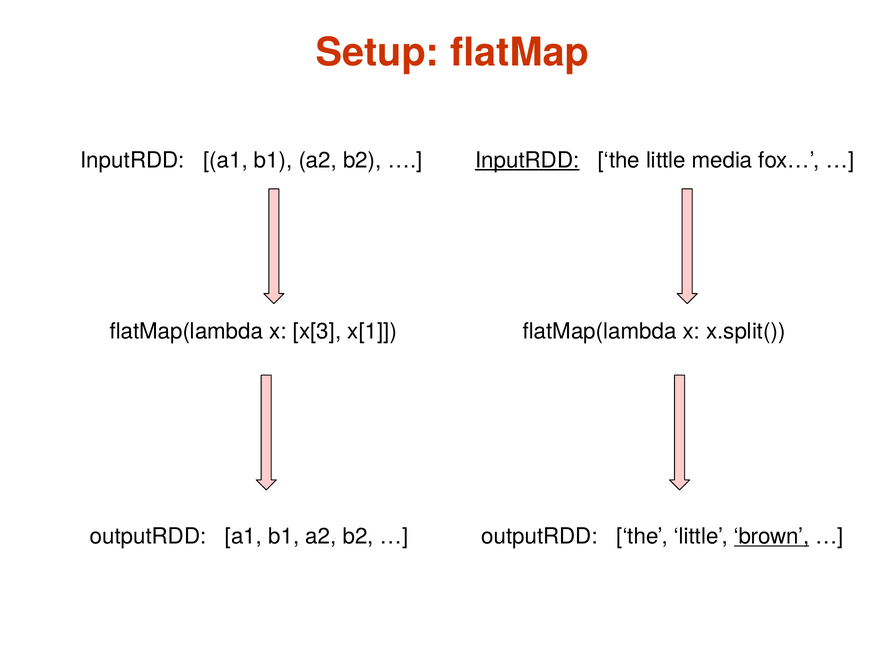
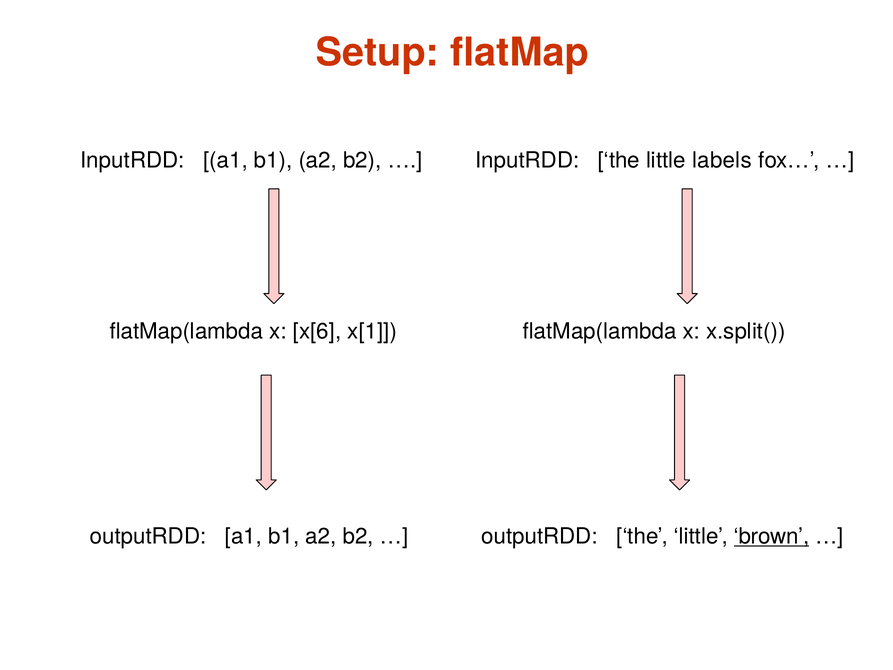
InputRDD at (527, 160) underline: present -> none
media: media -> labels
x[3: x[3 -> x[6
